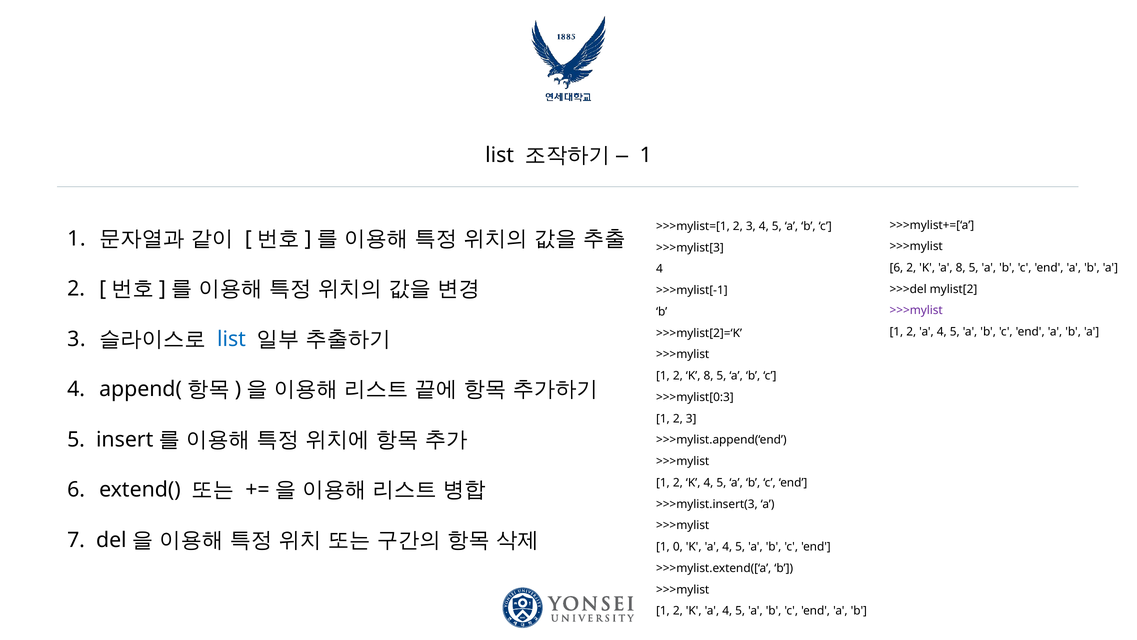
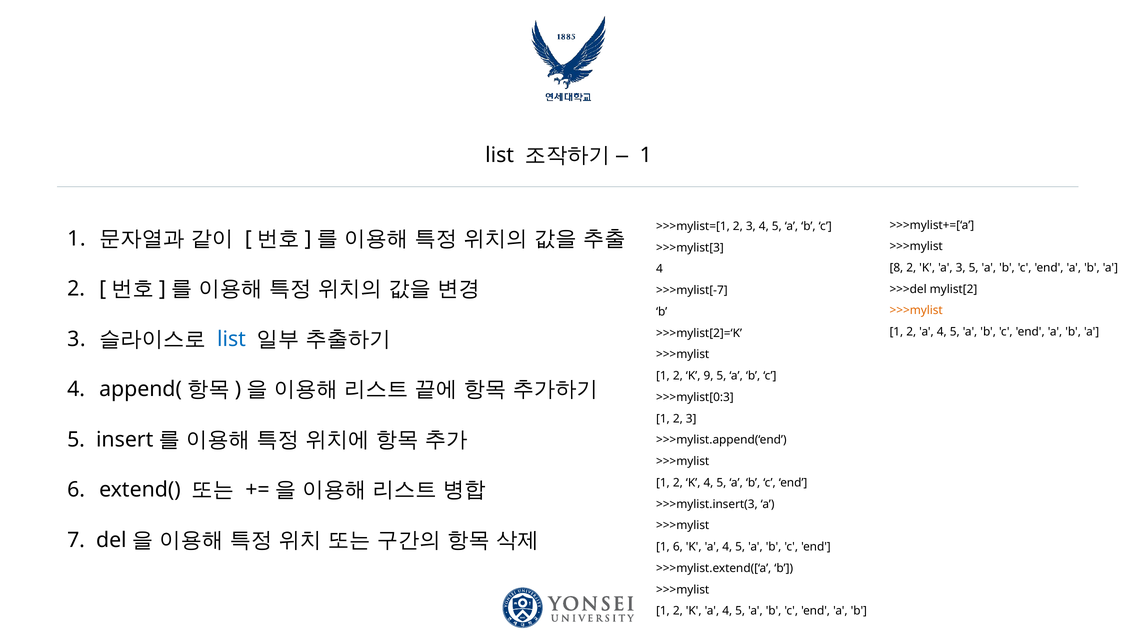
6 at (896, 268): 6 -> 8
a 8: 8 -> 3
>>>mylist[-1: >>>mylist[-1 -> >>>mylist[-7
>>>mylist at (916, 310) colour: purple -> orange
K 8: 8 -> 9
1 0: 0 -> 6
